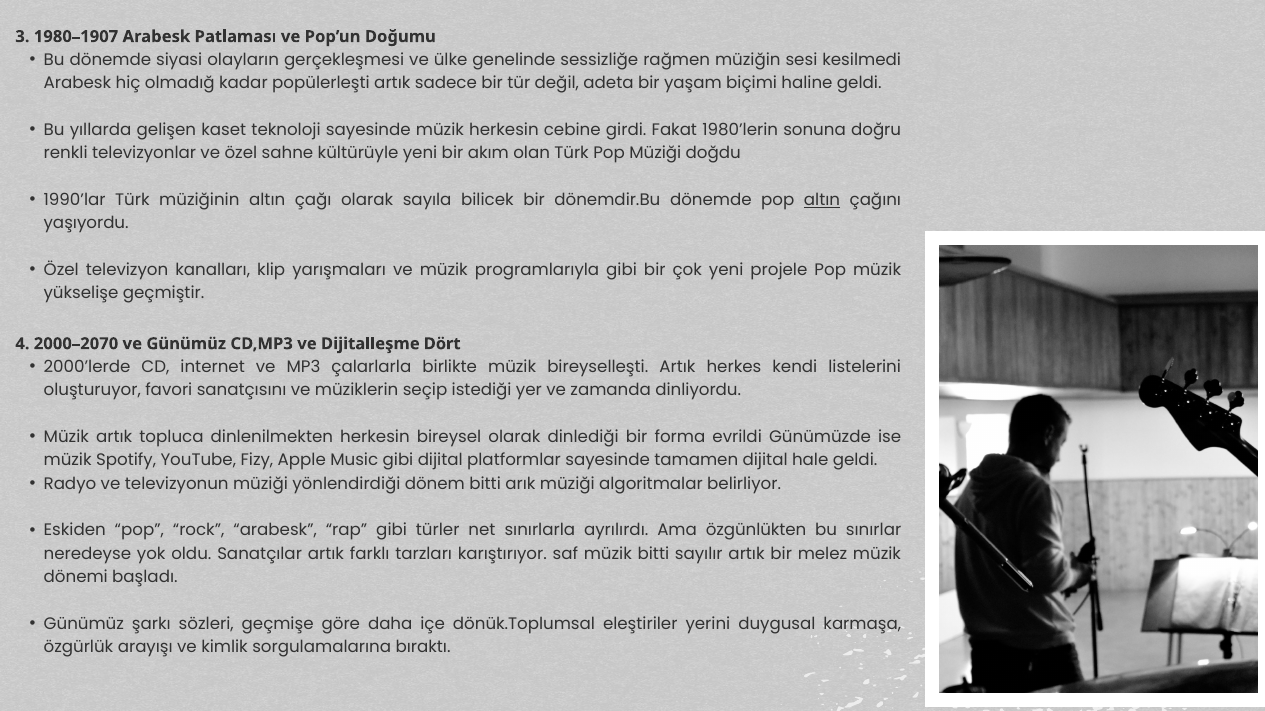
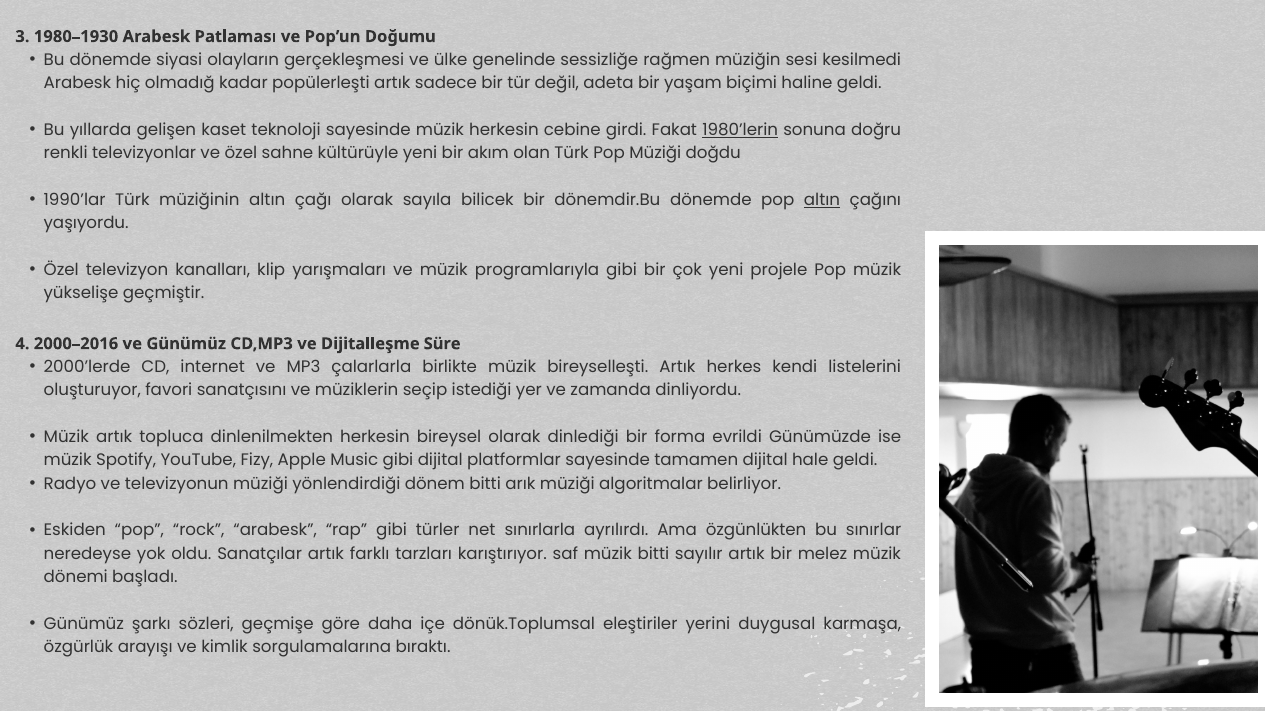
1980–1907: 1980–1907 -> 1980–1930
1980’lerin underline: none -> present
2000–2070: 2000–2070 -> 2000–2016
Dört: Dört -> Süre
